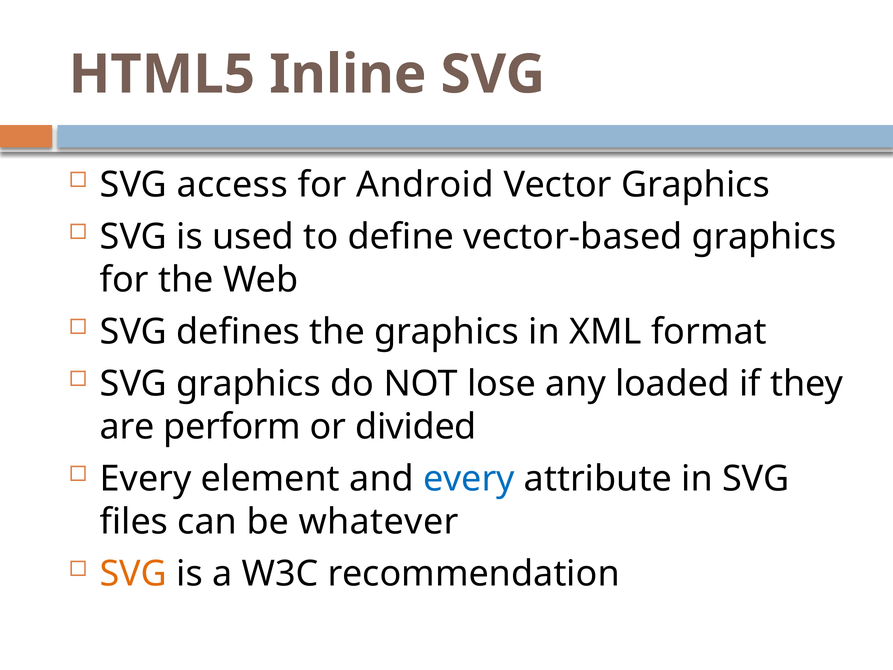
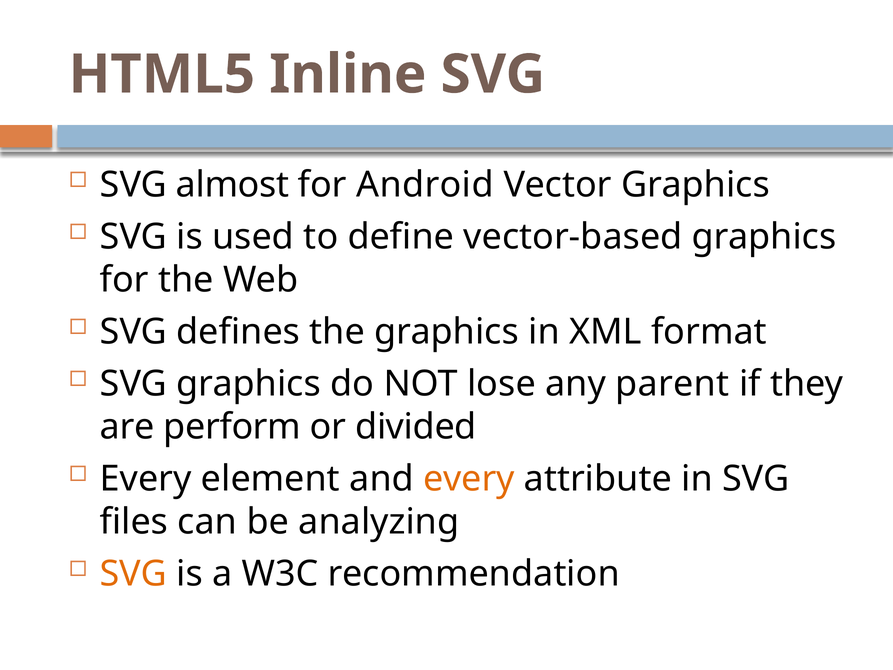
access: access -> almost
loaded: loaded -> parent
every at (469, 479) colour: blue -> orange
whatever: whatever -> analyzing
